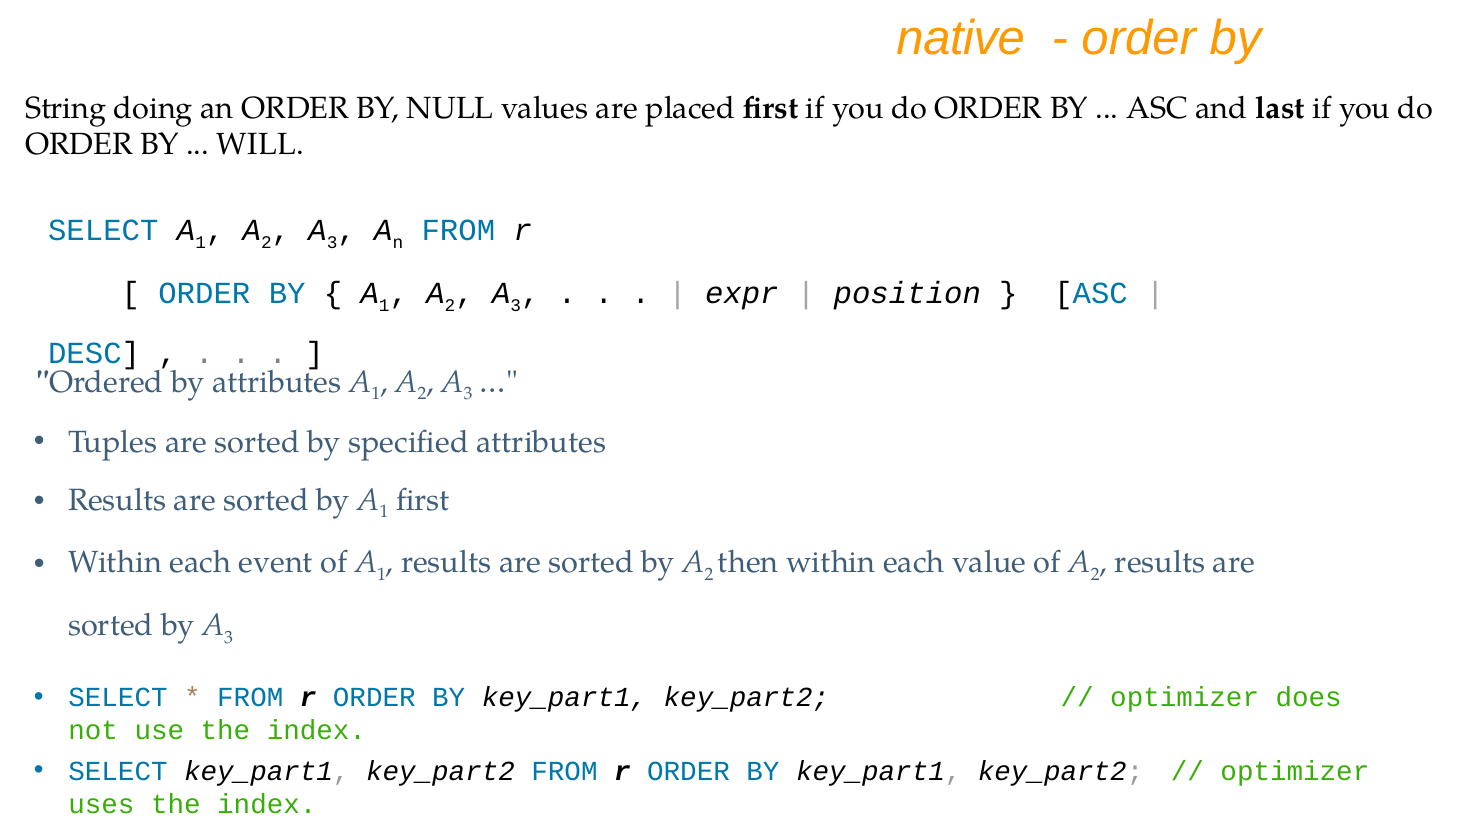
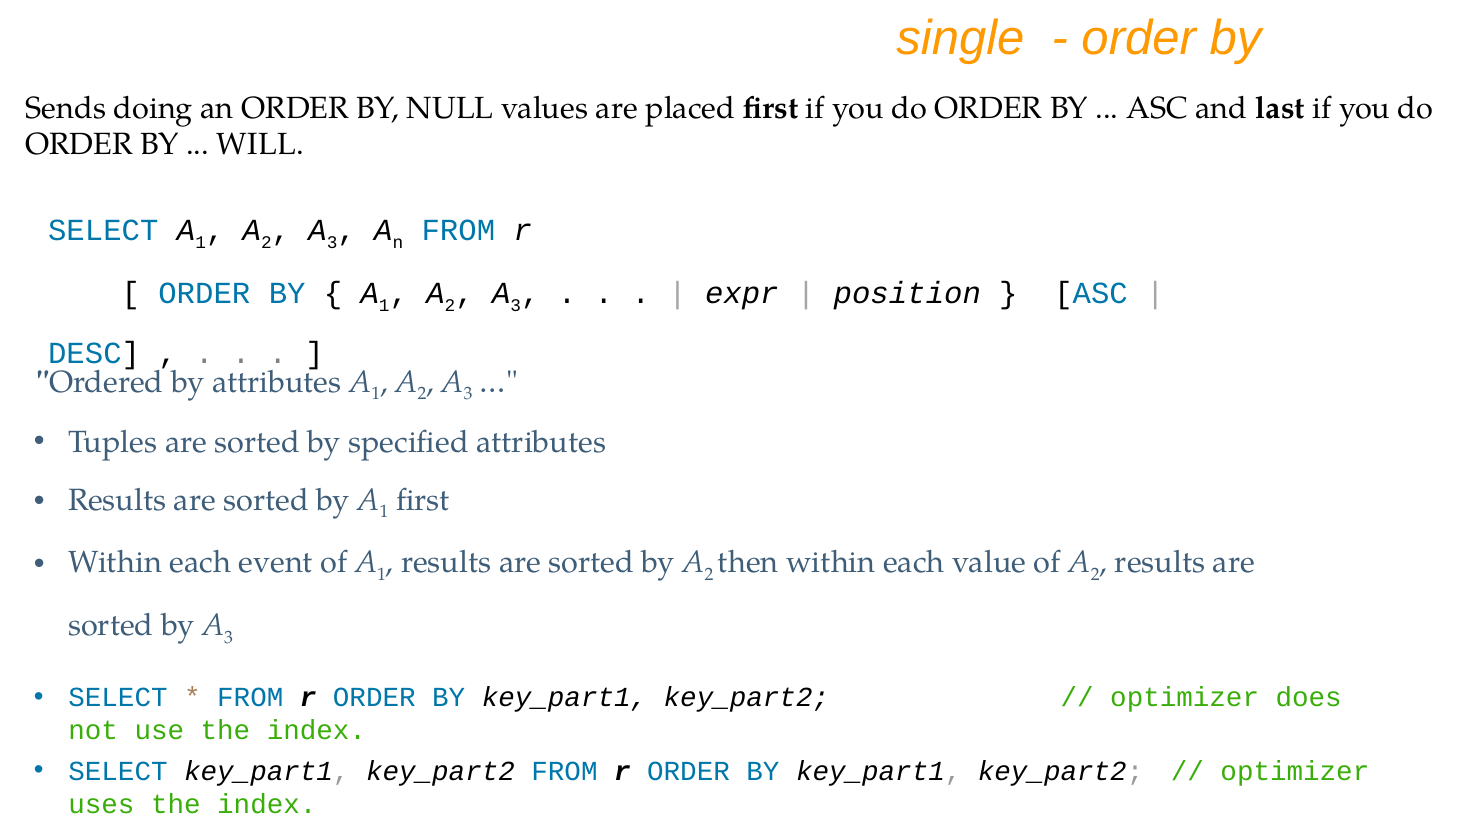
native: native -> single
String: String -> Sends
